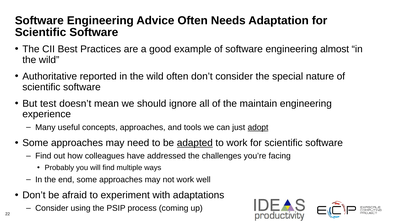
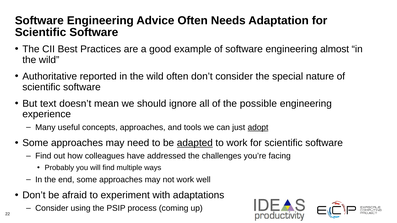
test: test -> text
maintain: maintain -> possible
